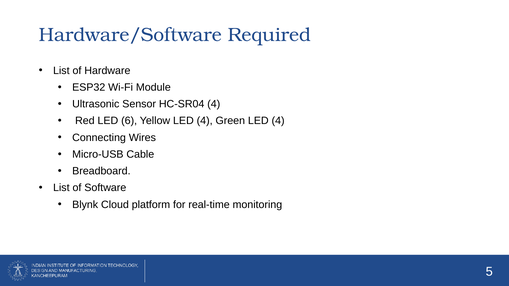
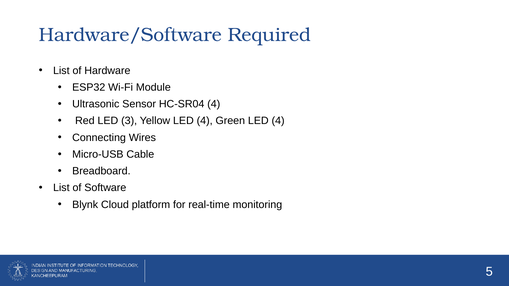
6: 6 -> 3
